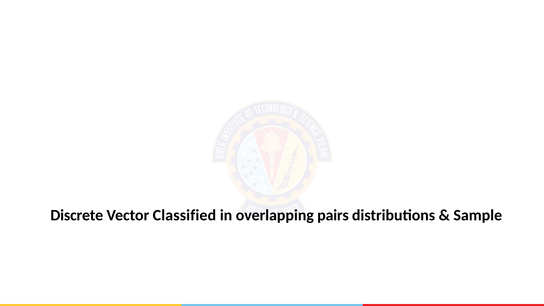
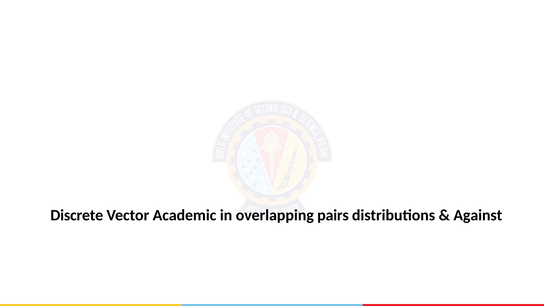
Classified: Classified -> Academic
Sample: Sample -> Against
